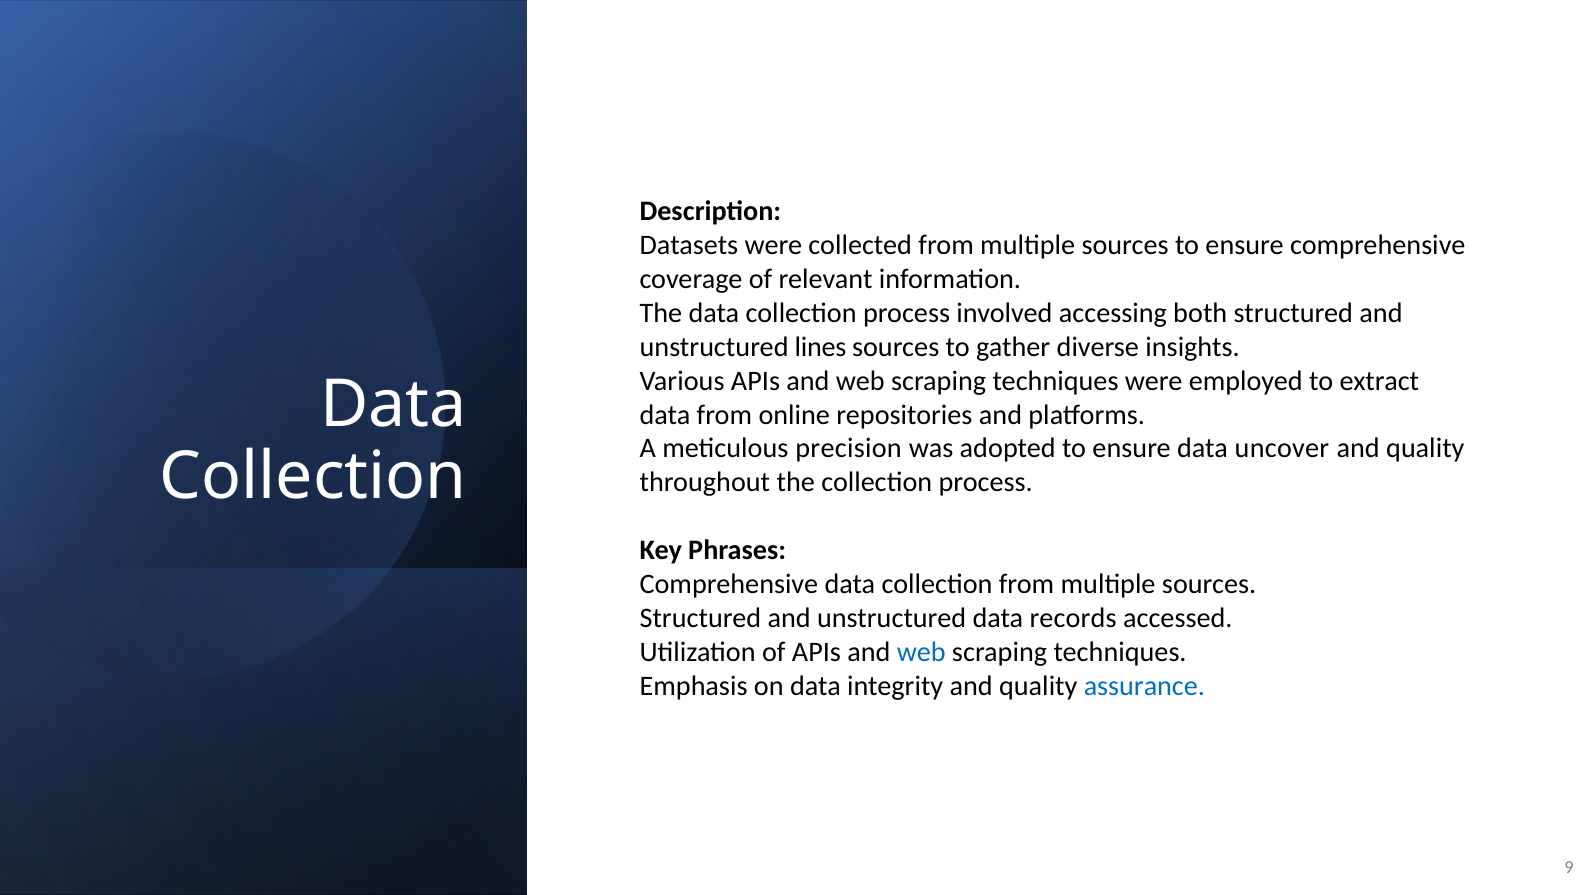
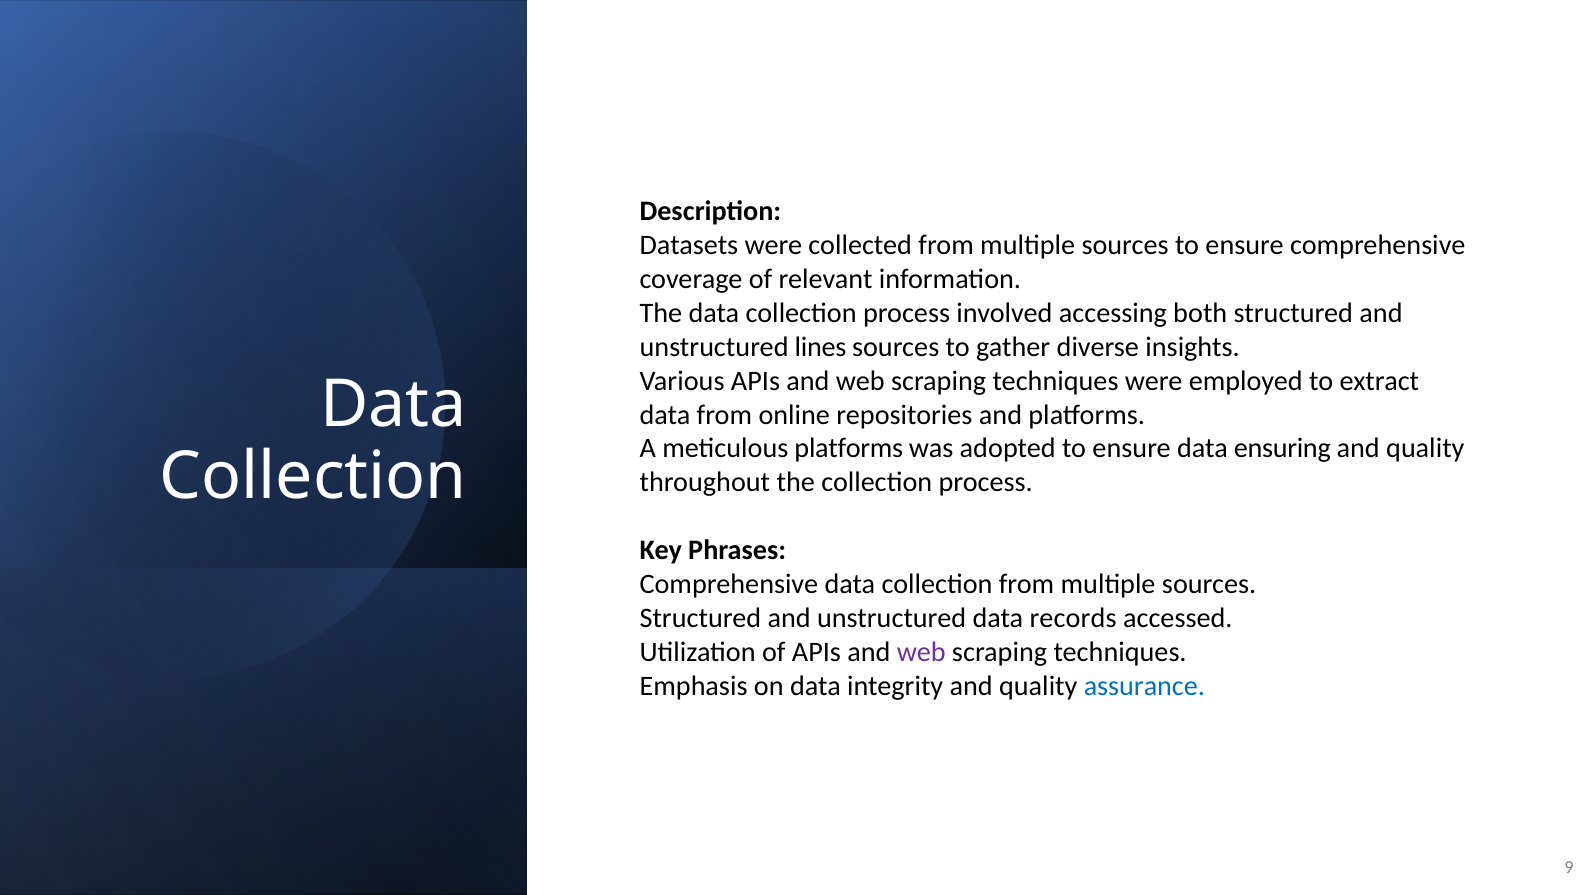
meticulous precision: precision -> platforms
uncover: uncover -> ensuring
web at (921, 652) colour: blue -> purple
